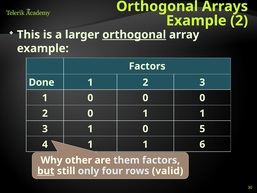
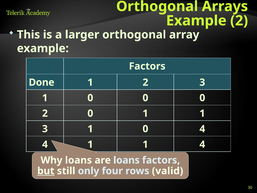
orthogonal at (134, 35) underline: present -> none
0 5: 5 -> 4
6 at (202, 144): 6 -> 4
Why other: other -> loans
are them: them -> loans
